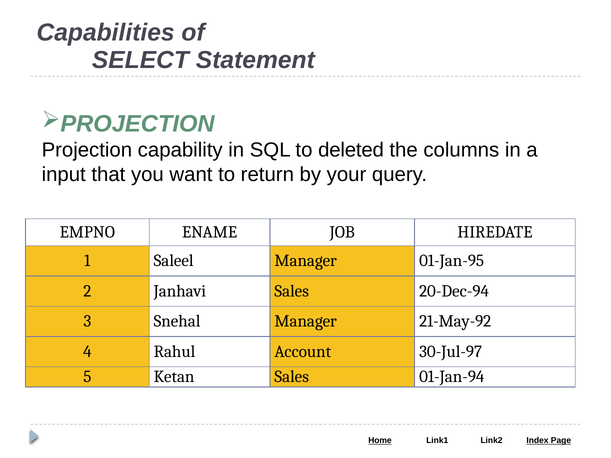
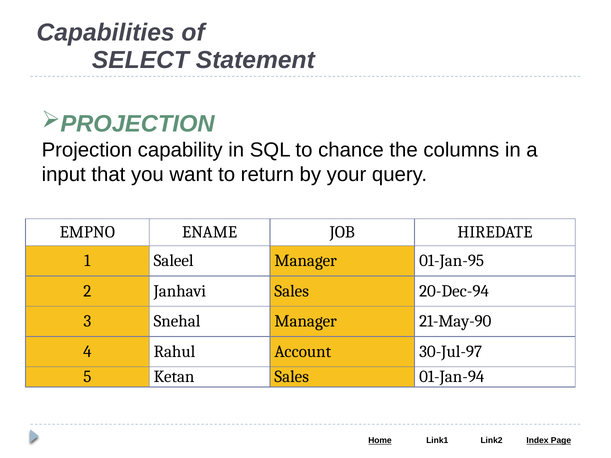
deleted: deleted -> chance
21-May-92: 21-May-92 -> 21-May-90
